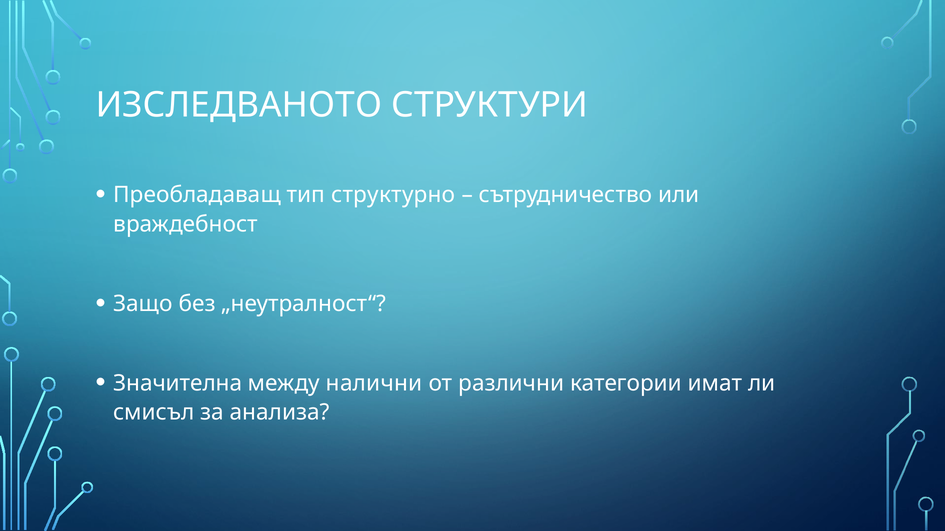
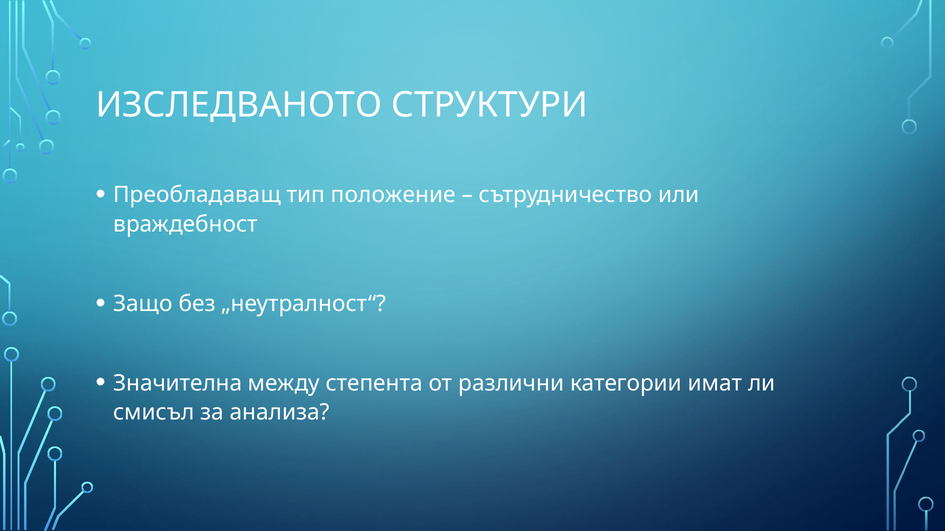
структурно: структурно -> положение
налични: налични -> степента
